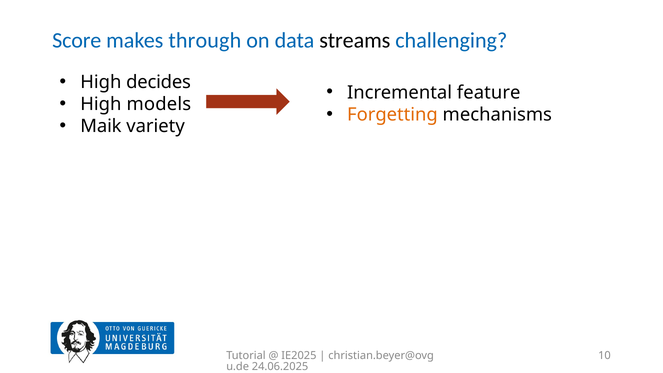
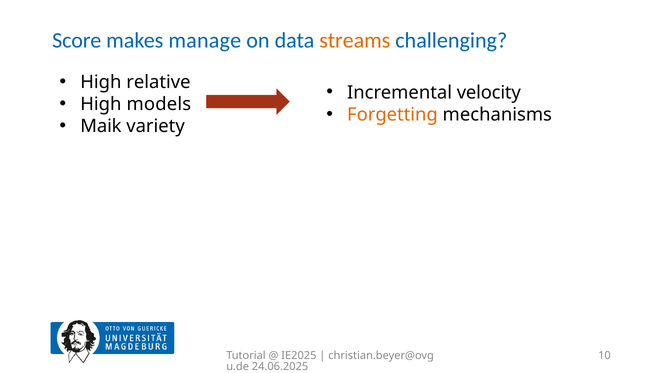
through: through -> manage
streams colour: black -> orange
decides: decides -> relative
feature: feature -> velocity
